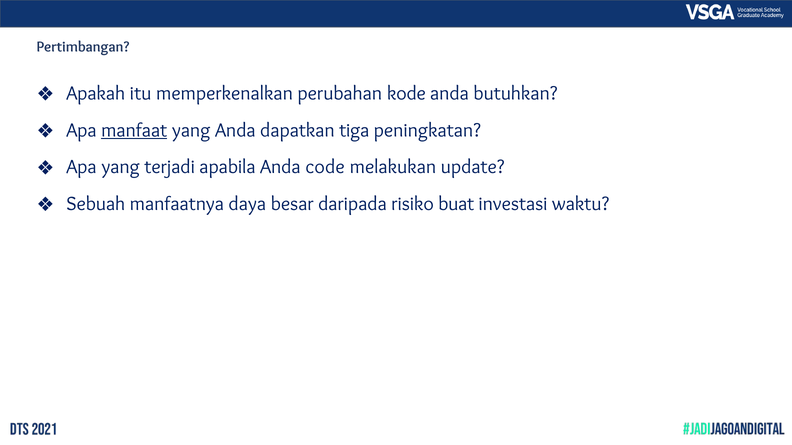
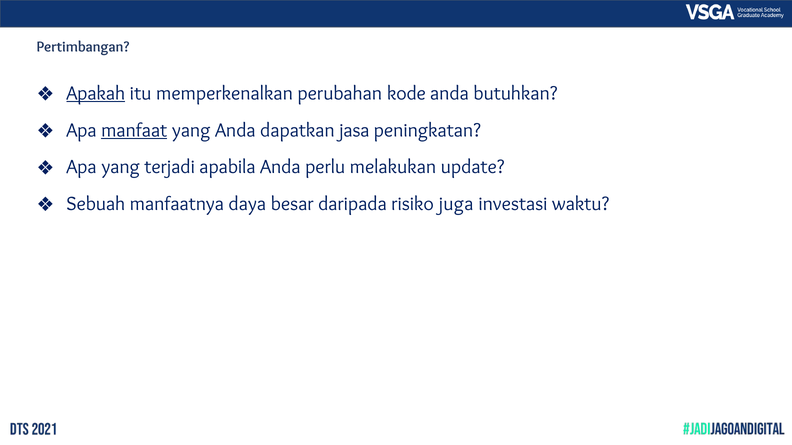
Apakah underline: none -> present
tiga: tiga -> jasa
code: code -> perlu
buat: buat -> juga
